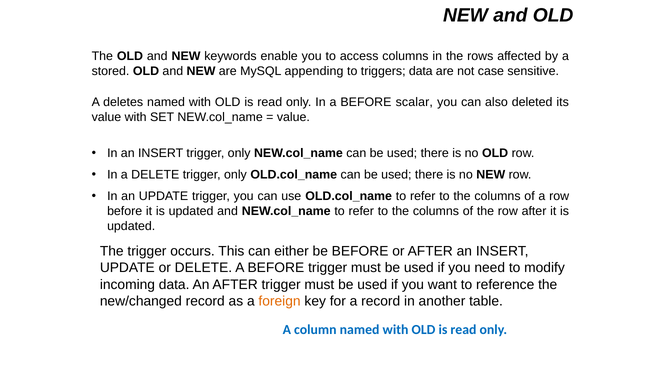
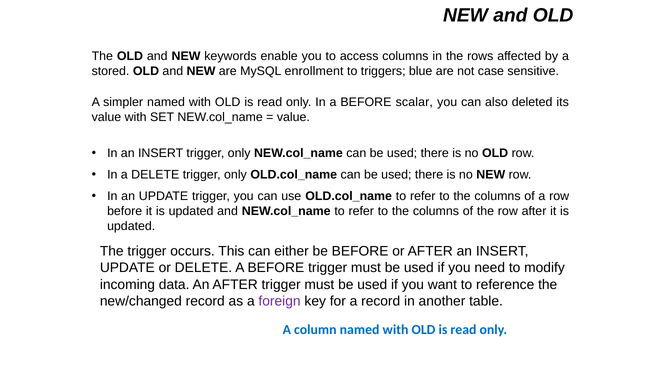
appending: appending -> enrollment
triggers data: data -> blue
deletes: deletes -> simpler
foreign colour: orange -> purple
